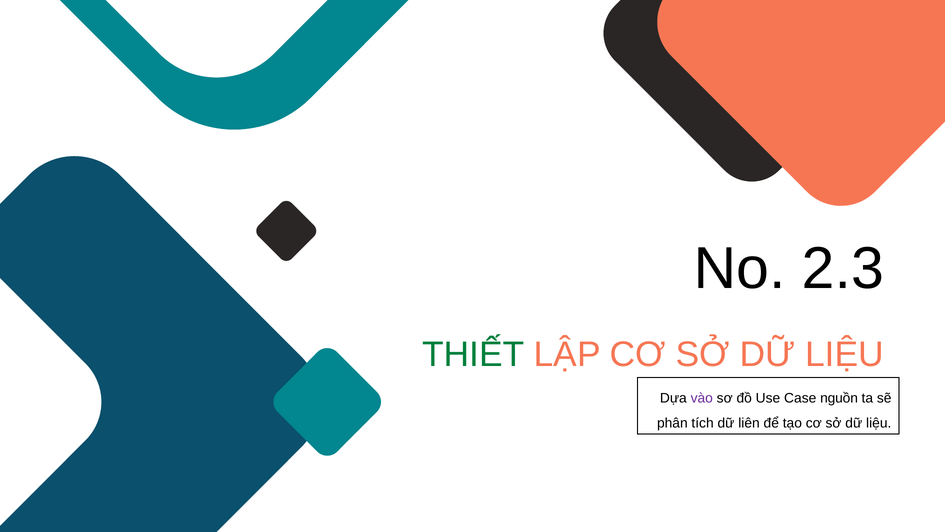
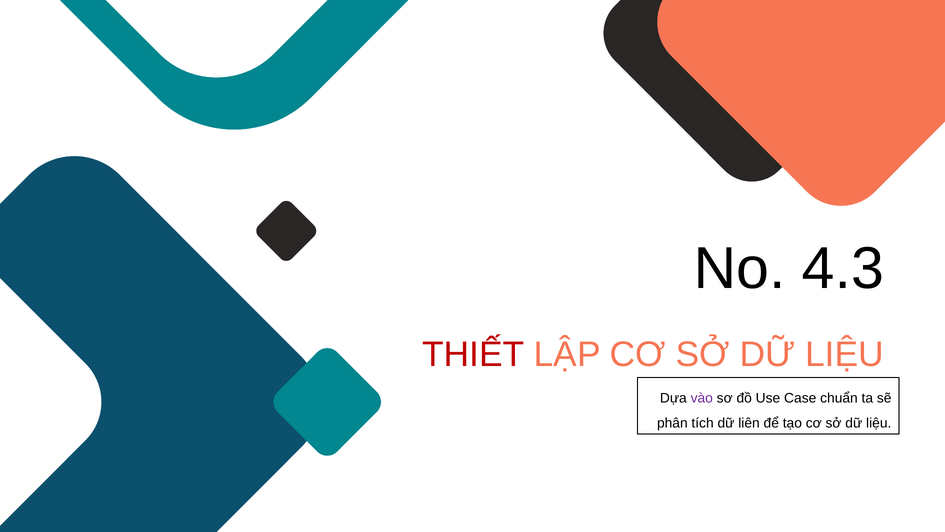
2.3: 2.3 -> 4.3
THIẾT colour: green -> red
nguồn: nguồn -> chuẩn
